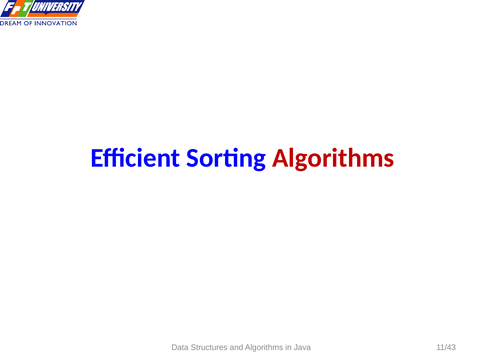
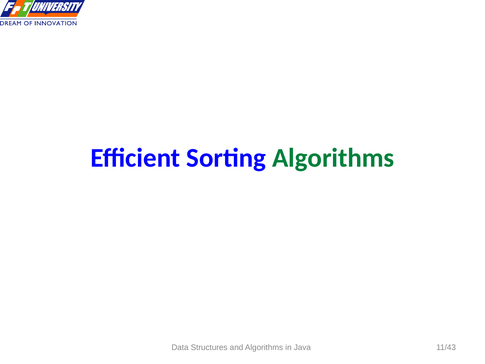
Algorithms at (333, 158) colour: red -> green
